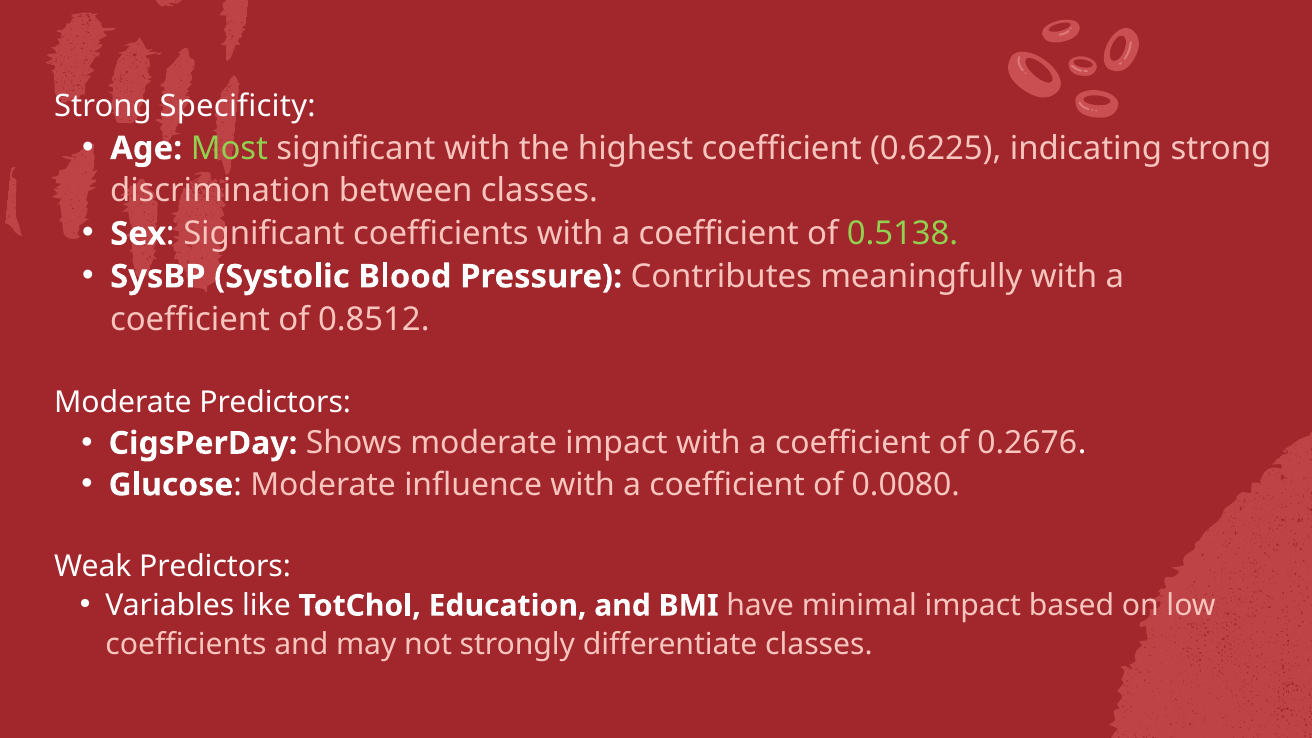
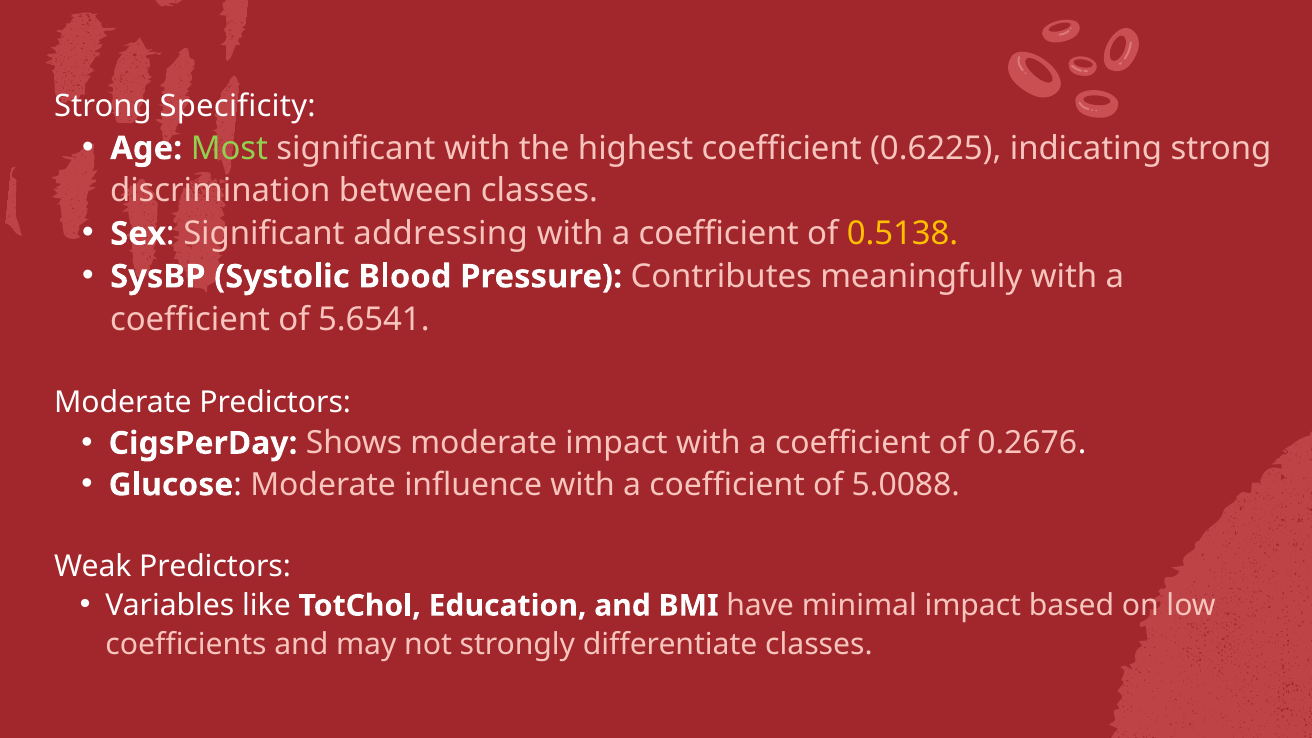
Significant coefficients: coefficients -> addressing
0.5138 colour: light green -> yellow
0.8512: 0.8512 -> 5.6541
0.0080: 0.0080 -> 5.0088
